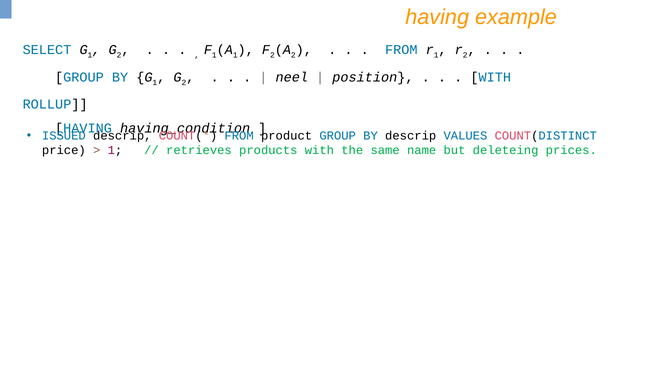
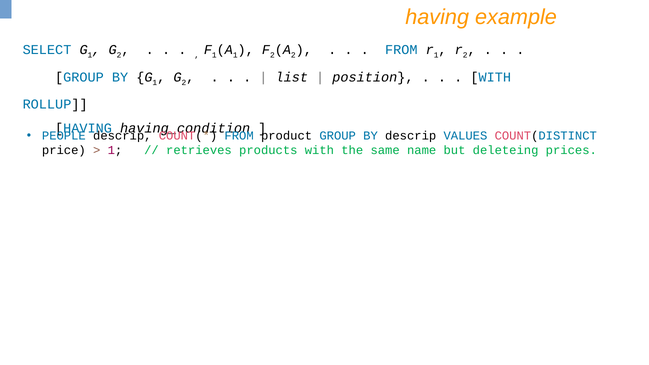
neel: neel -> list
ISSUED: ISSUED -> PEOPLE
